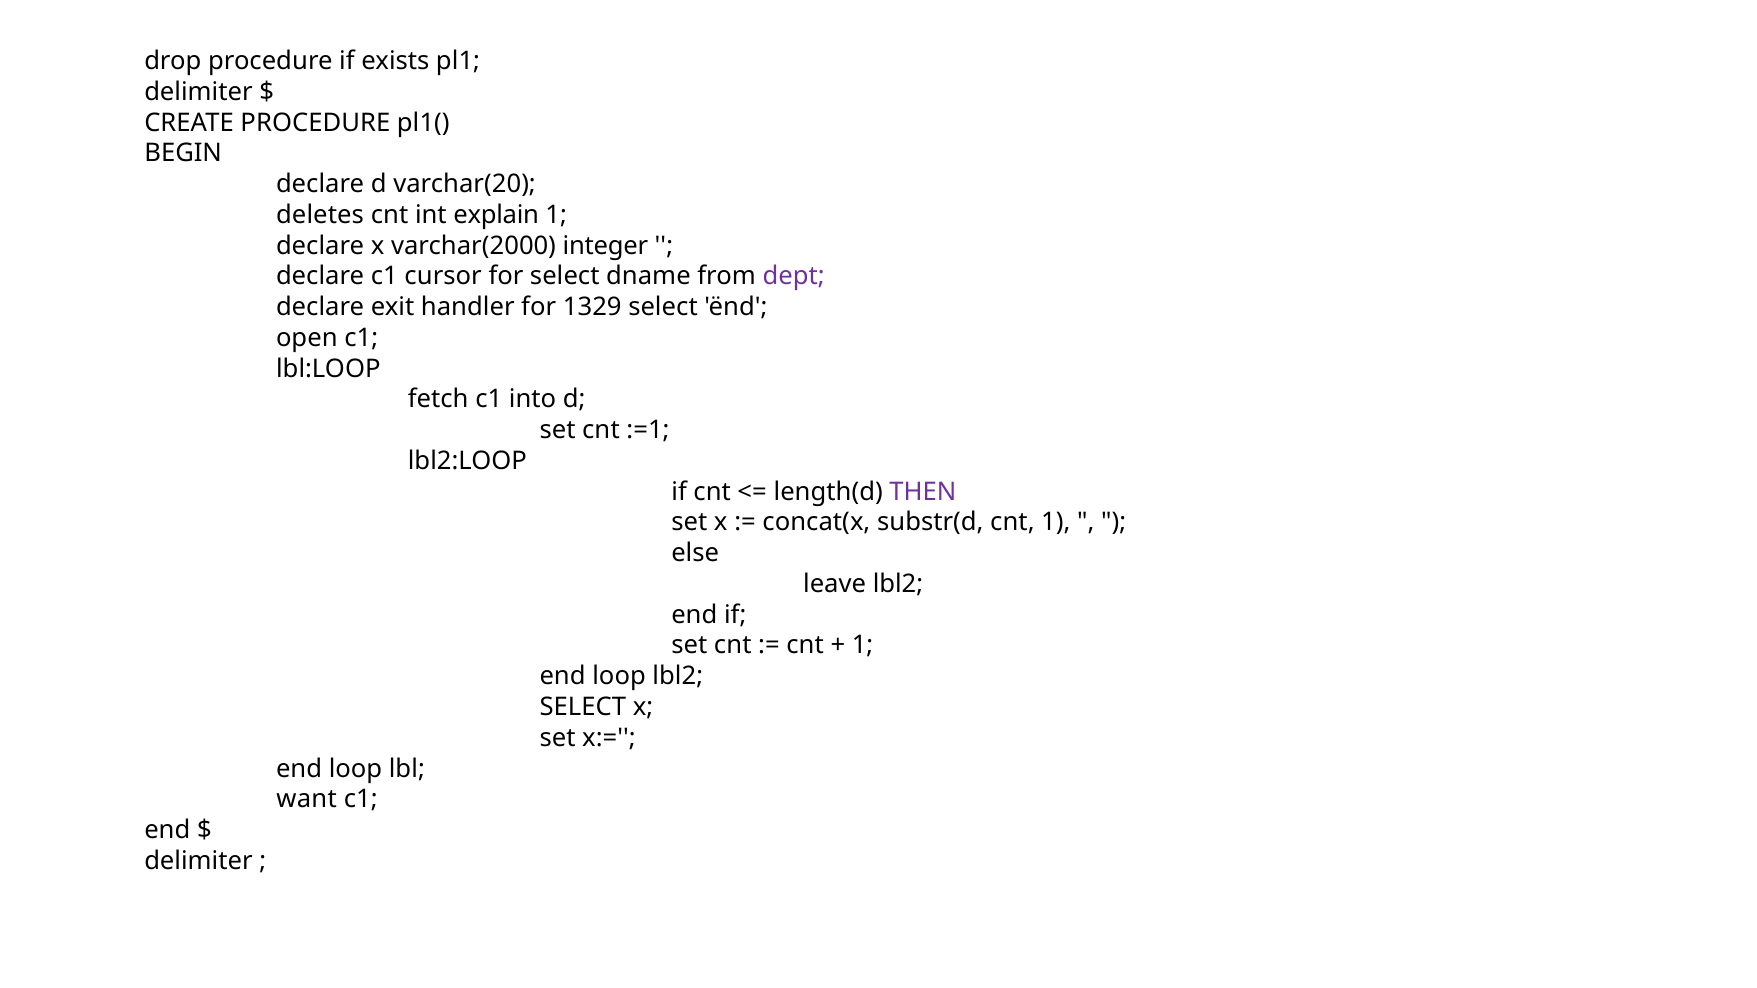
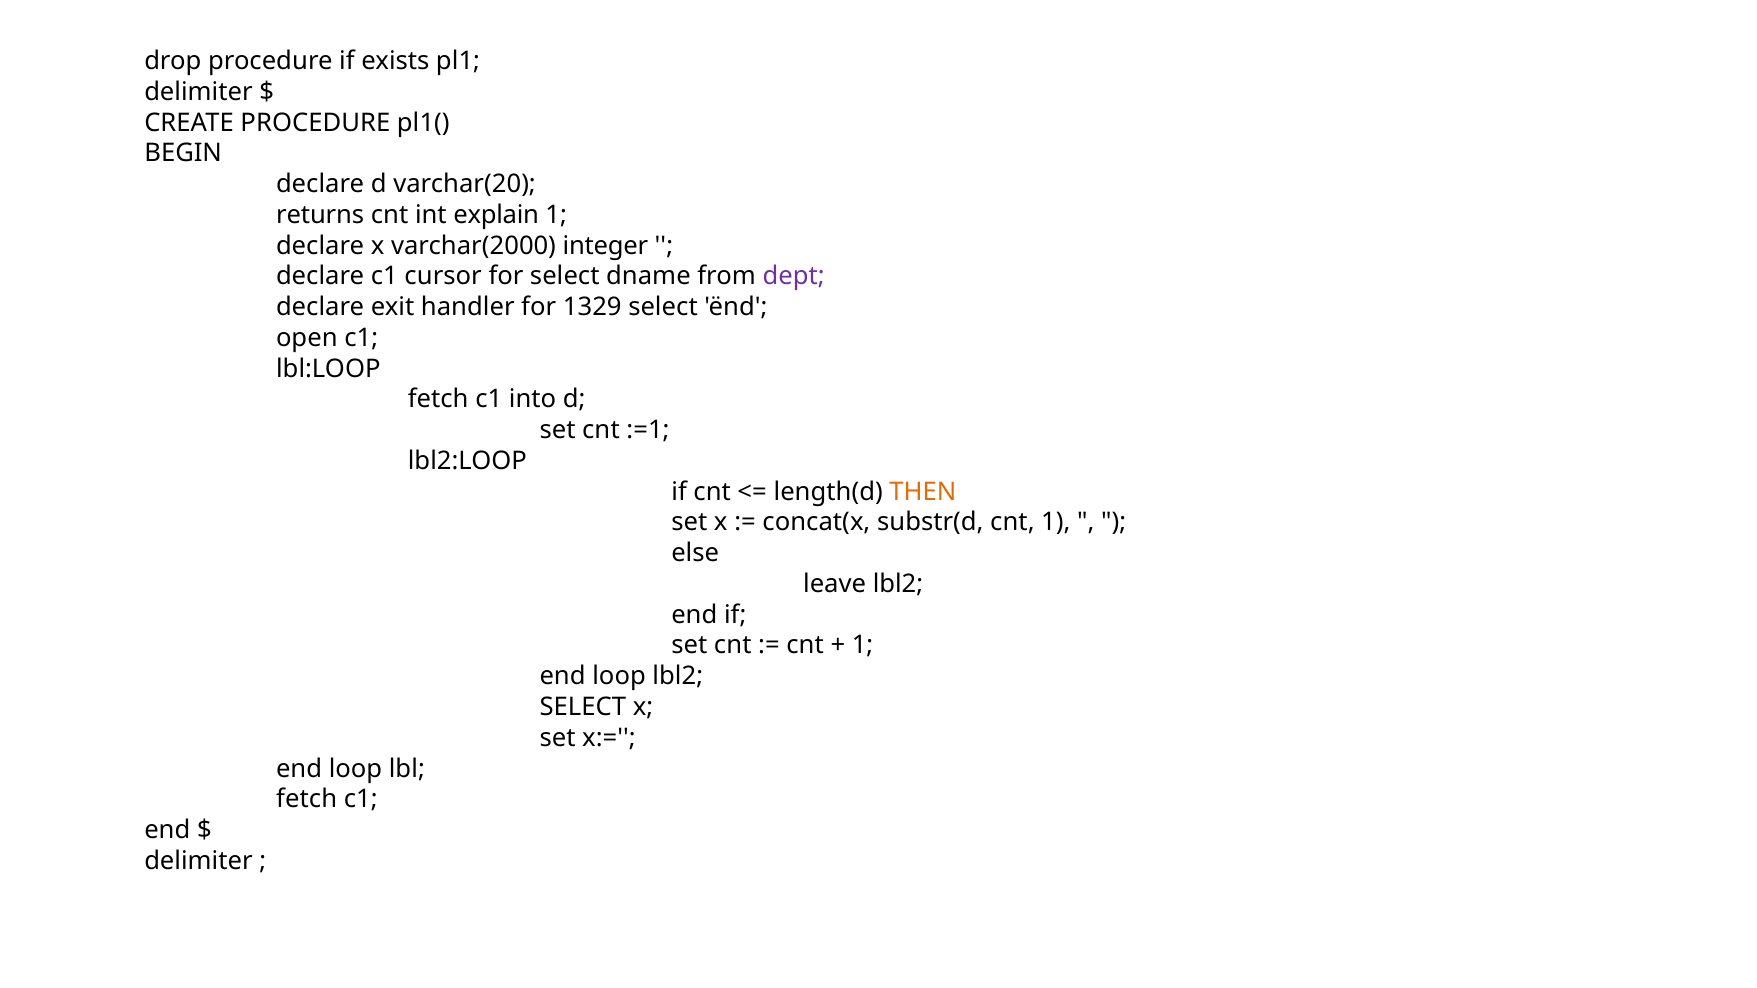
deletes: deletes -> returns
THEN colour: purple -> orange
want at (307, 800): want -> fetch
